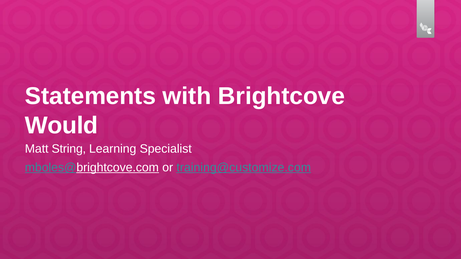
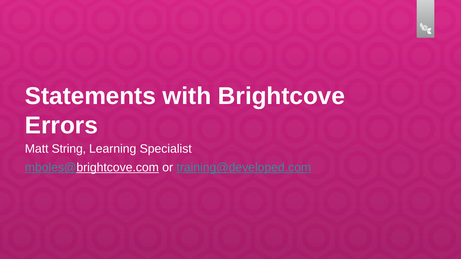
Would: Would -> Errors
training@customize.com: training@customize.com -> training@developed.com
